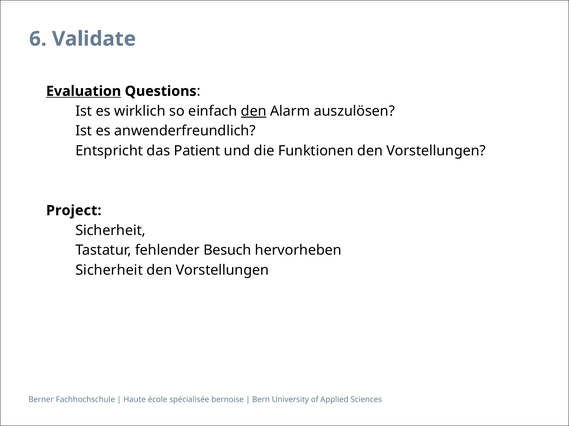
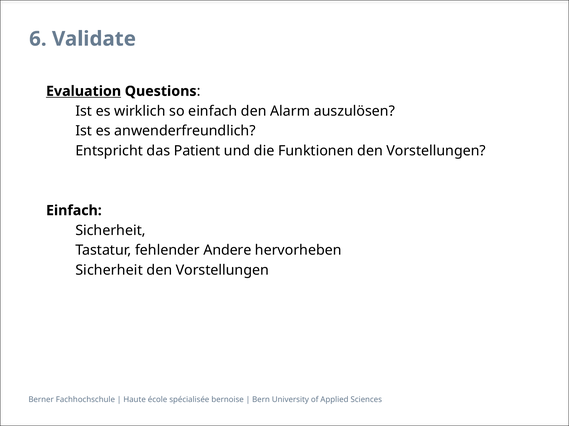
den at (254, 111) underline: present -> none
Project at (74, 211): Project -> Einfach
Besuch: Besuch -> Andere
